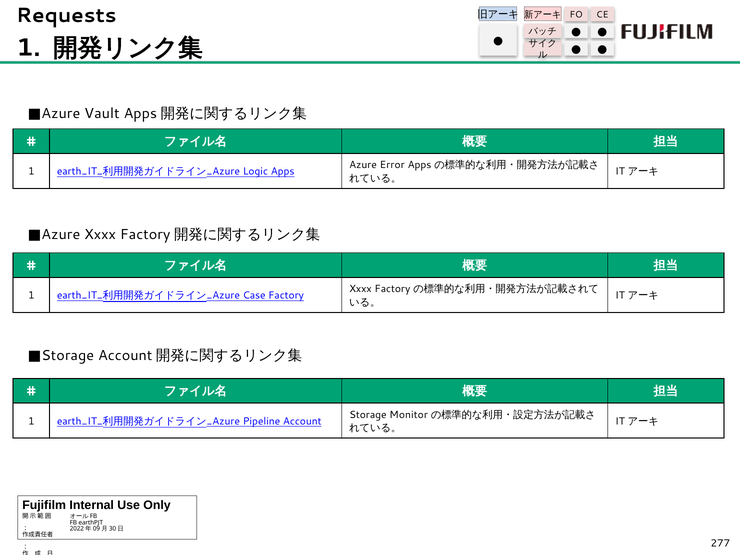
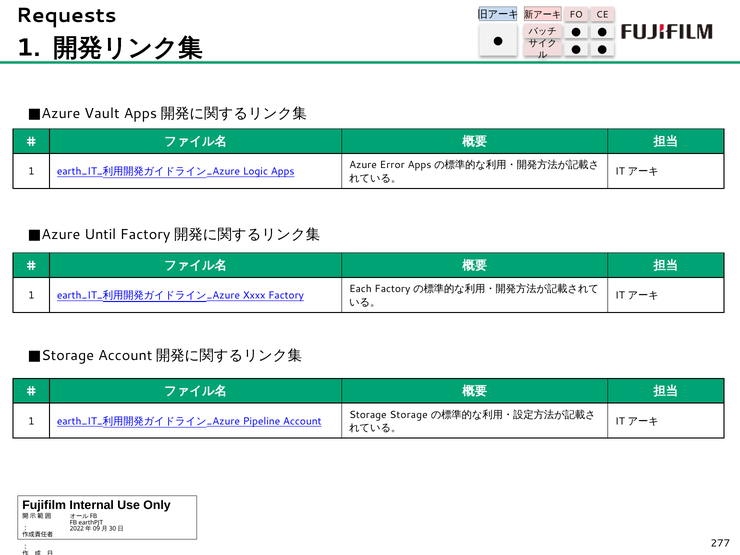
■Azure Xxxx: Xxxx -> Until
Xxxx at (360, 289): Xxxx -> Each
Case: Case -> Xxxx
Storage Monitor: Monitor -> Storage
